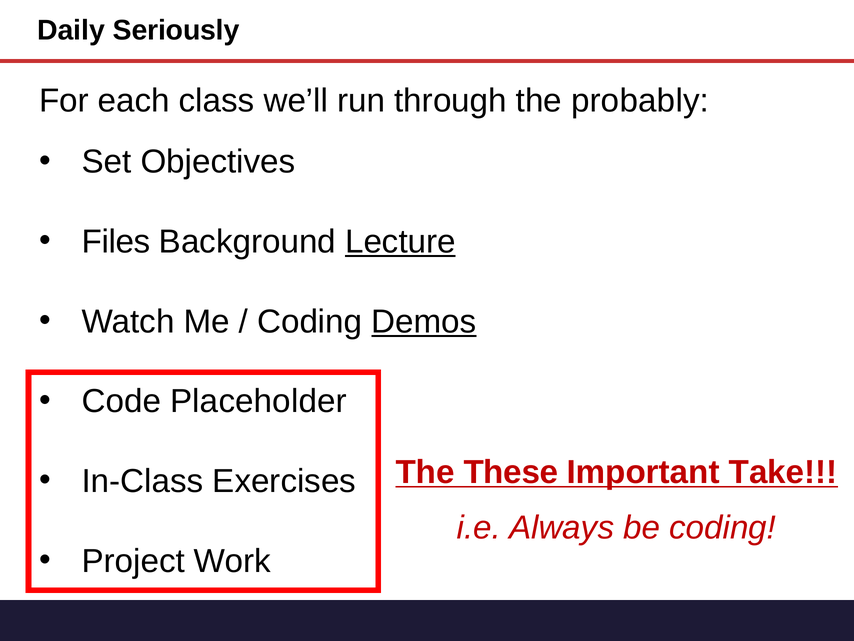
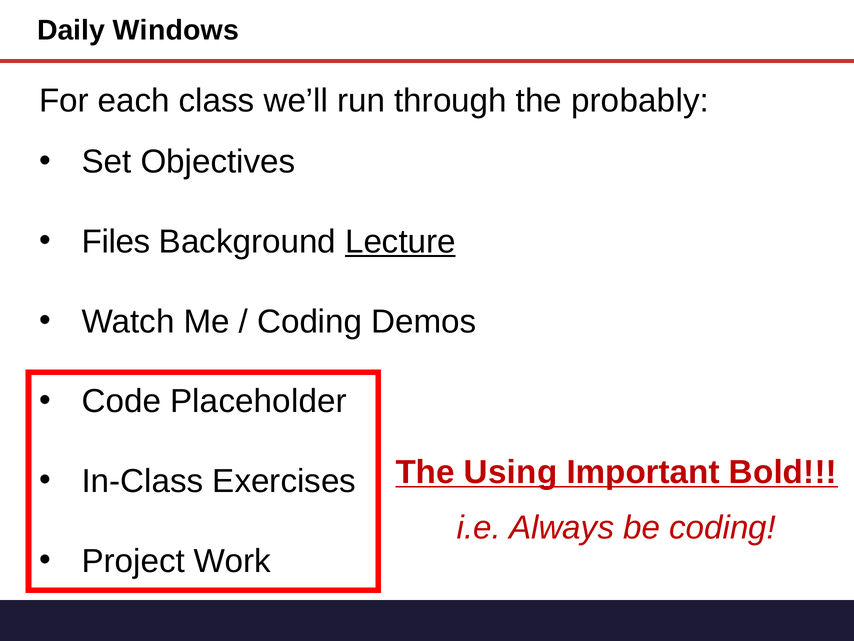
Seriously: Seriously -> Windows
Demos underline: present -> none
These: These -> Using
Take: Take -> Bold
